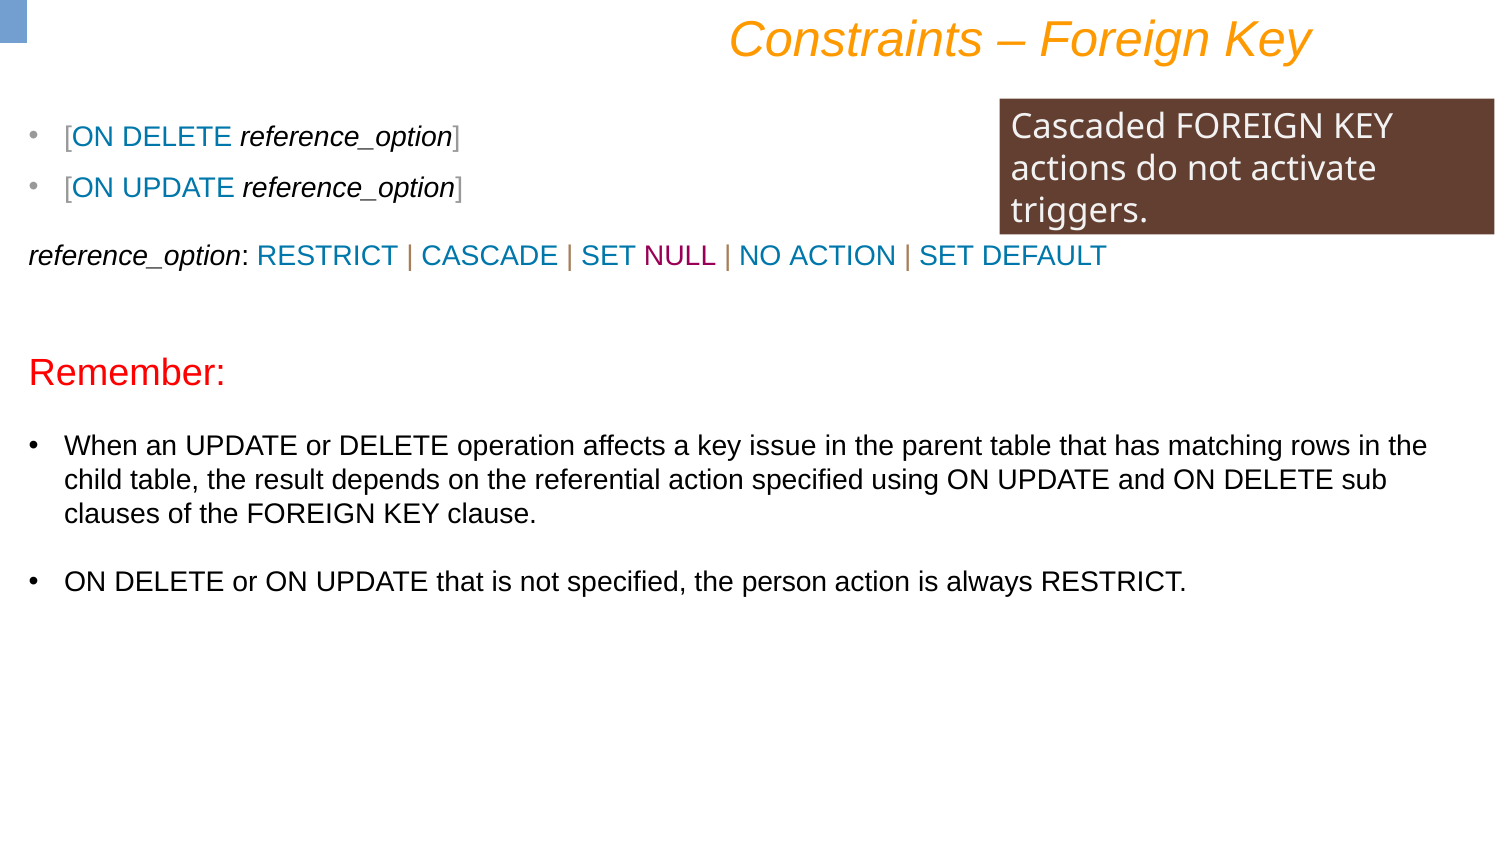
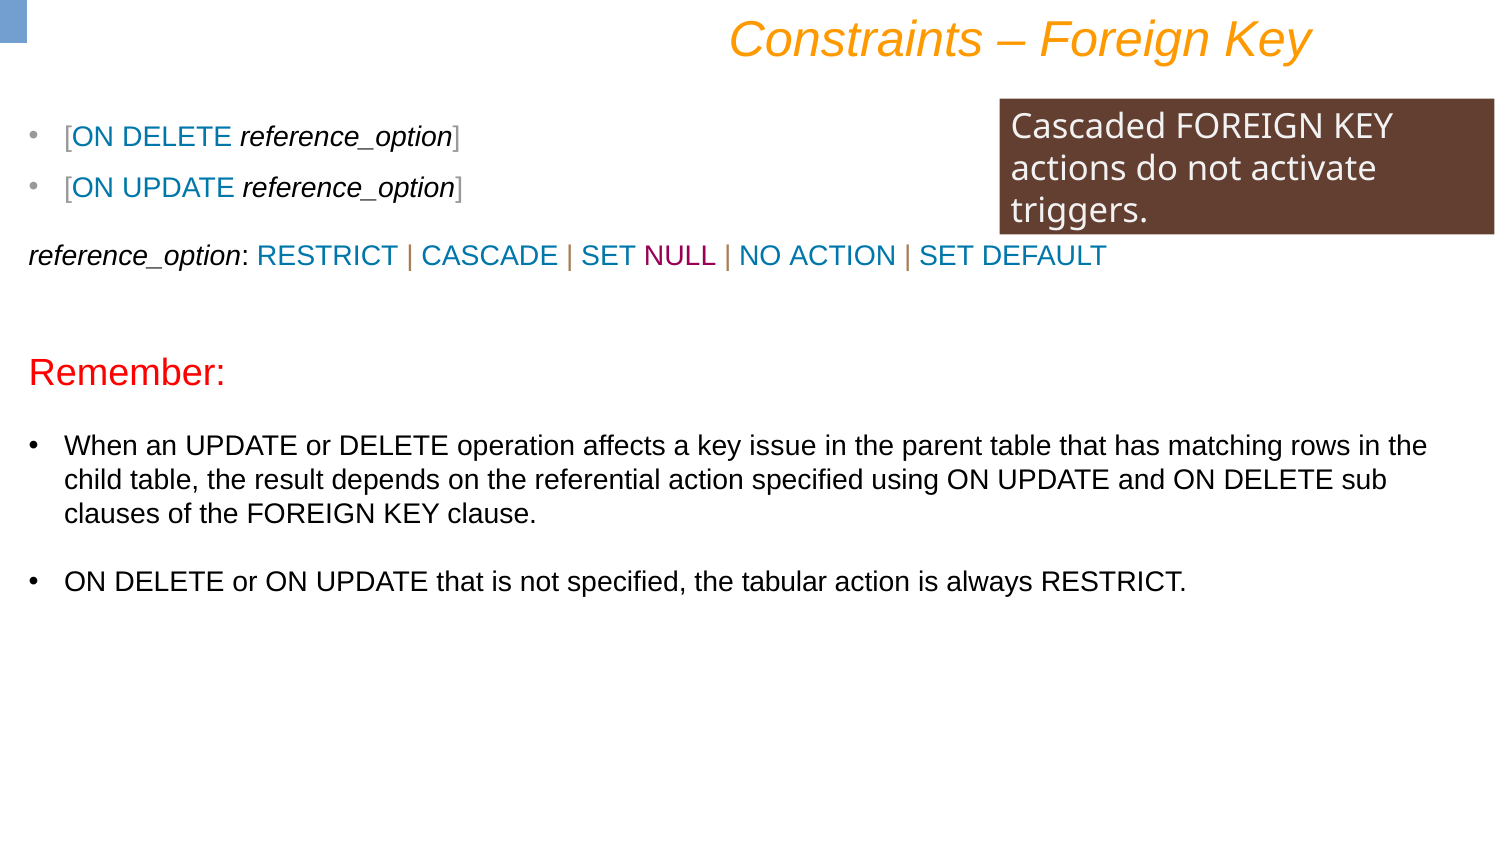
person: person -> tabular
